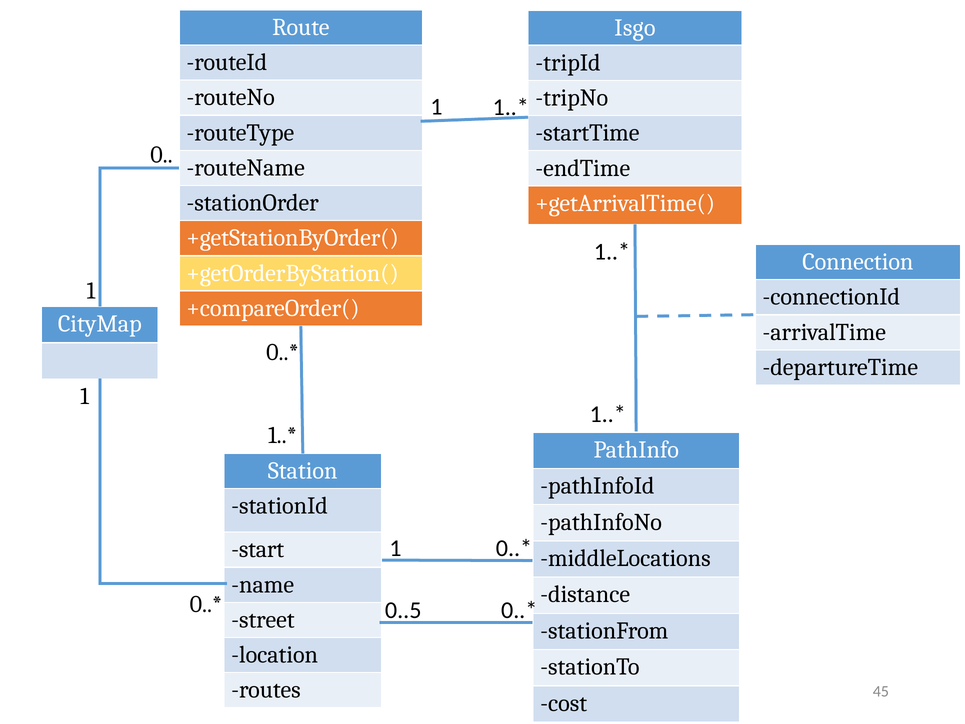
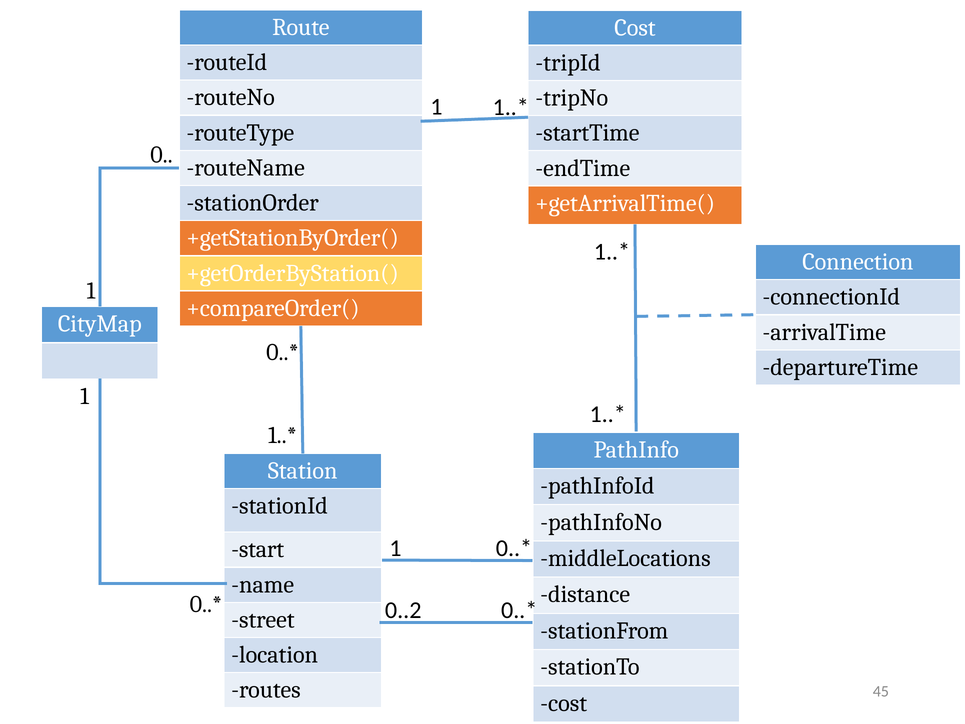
Isgo at (635, 28): Isgo -> Cost
0..5: 0..5 -> 0..2
